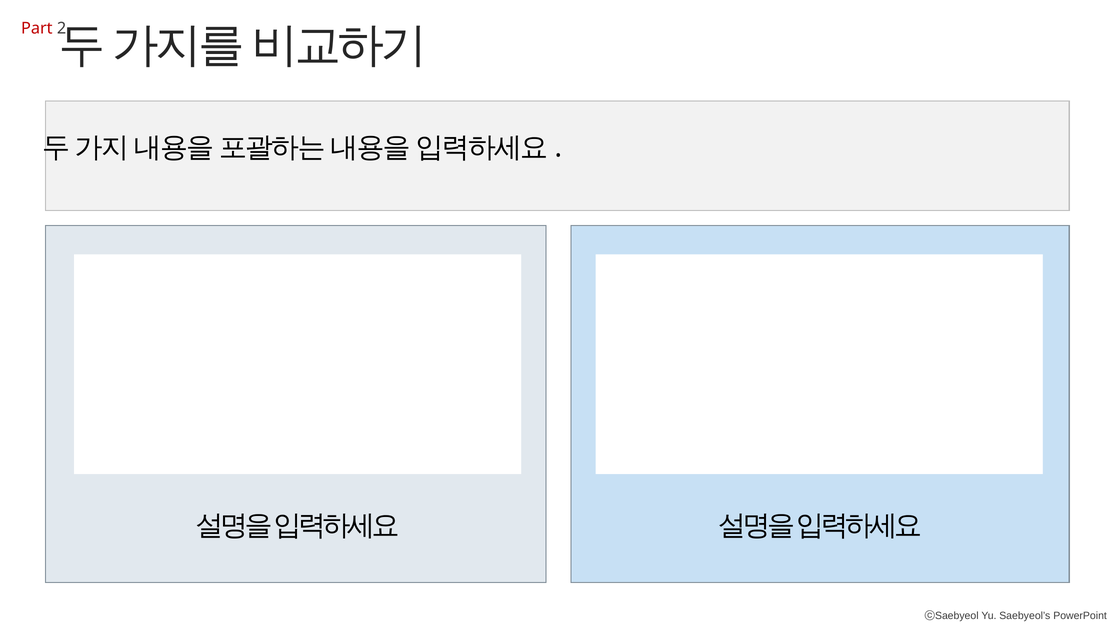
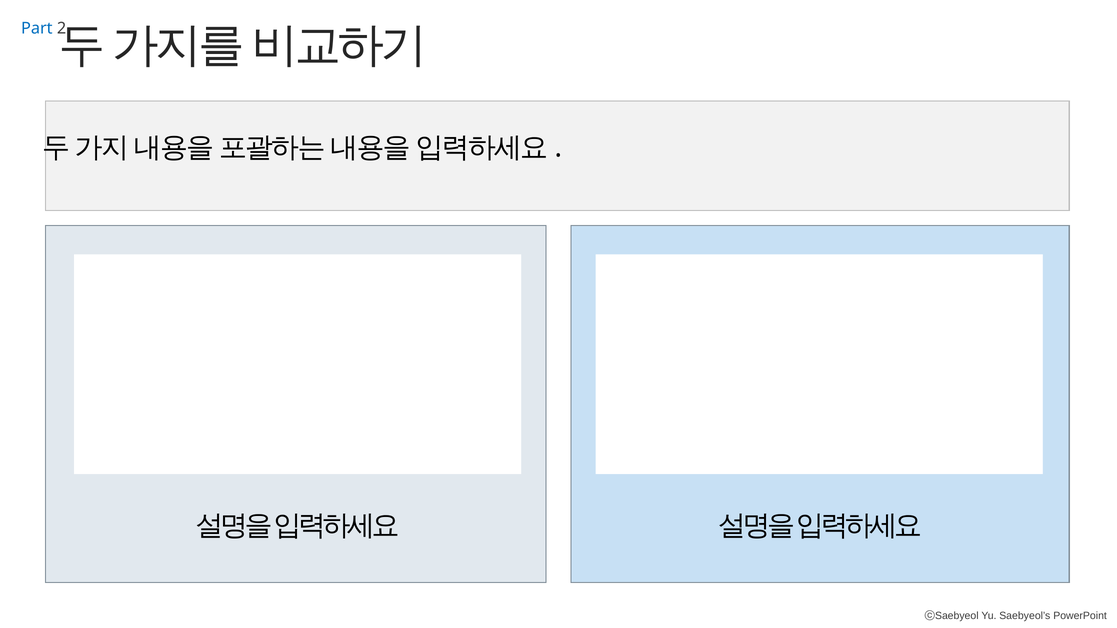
Part colour: red -> blue
